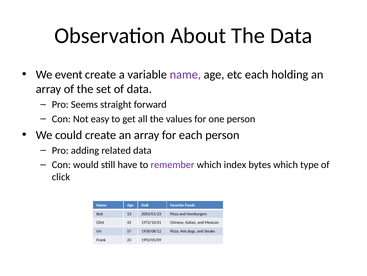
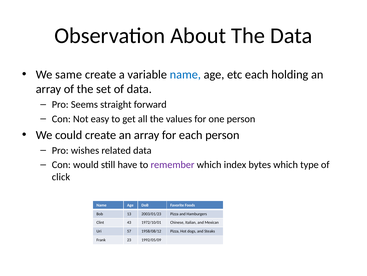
event: event -> same
name at (185, 74) colour: purple -> blue
adding: adding -> wishes
